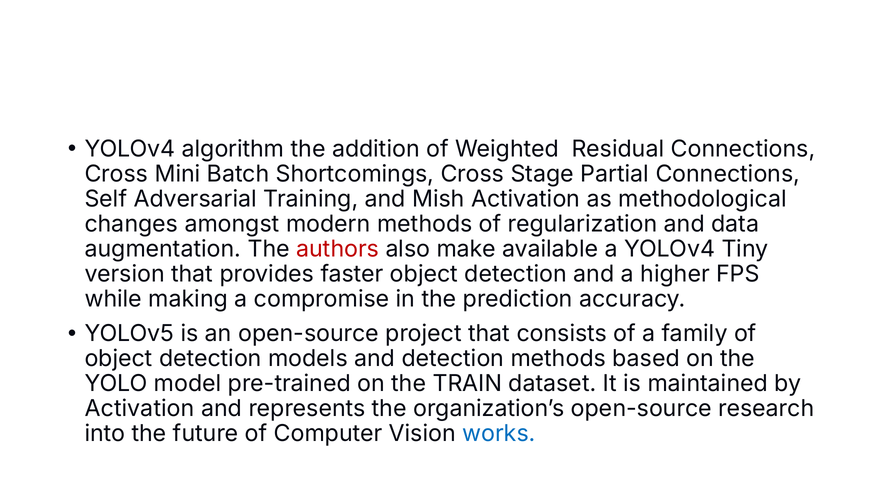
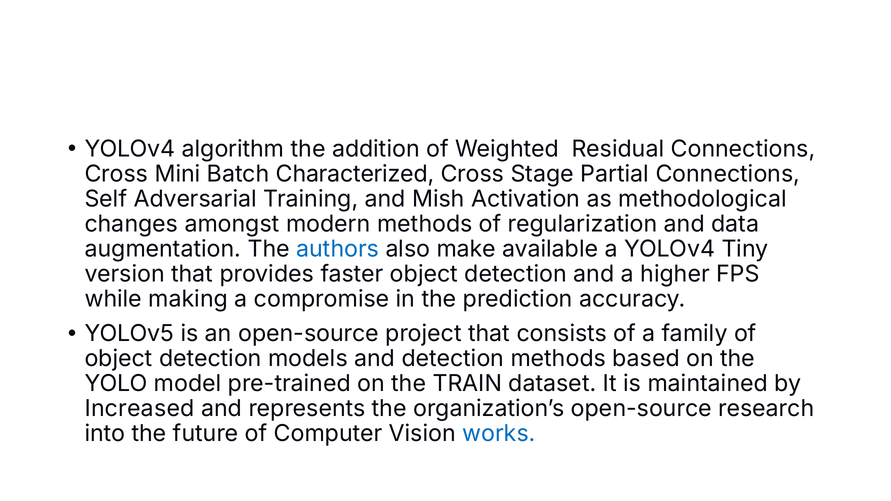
Shortcomings: Shortcomings -> Characterized
authors colour: red -> blue
Activation at (140, 409): Activation -> Increased
